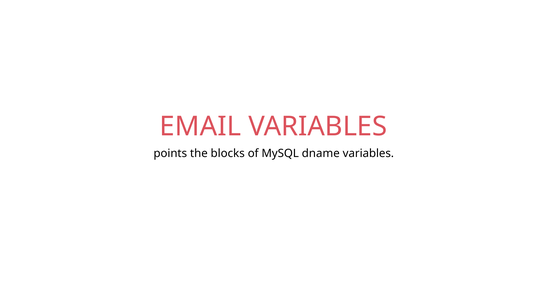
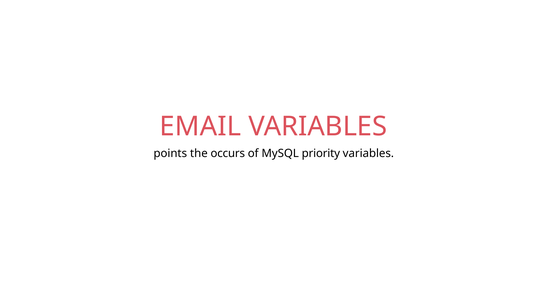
blocks: blocks -> occurs
dname: dname -> priority
